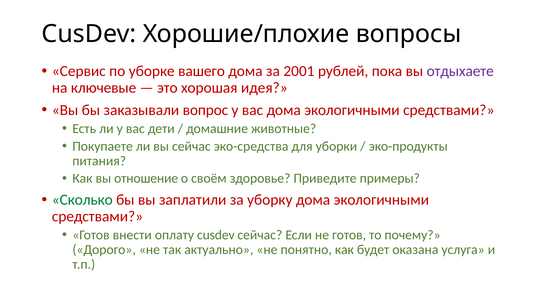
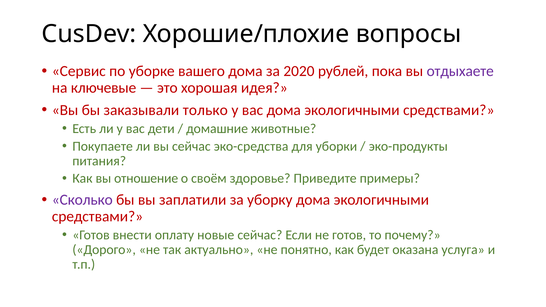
2001: 2001 -> 2020
вопрос: вопрос -> только
Сколько colour: green -> purple
оплату cusdev: cusdev -> новые
